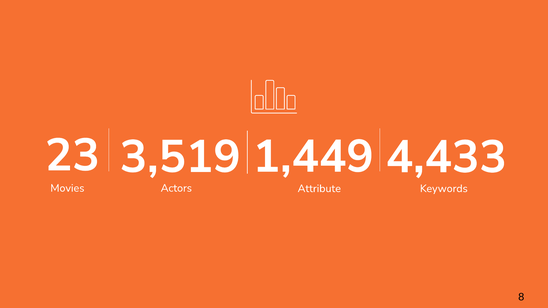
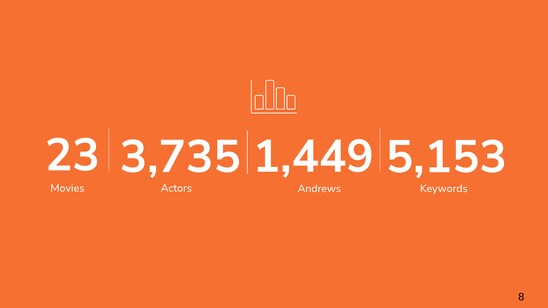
3,519: 3,519 -> 3,735
4,433: 4,433 -> 5,153
Attribute: Attribute -> Andrews
